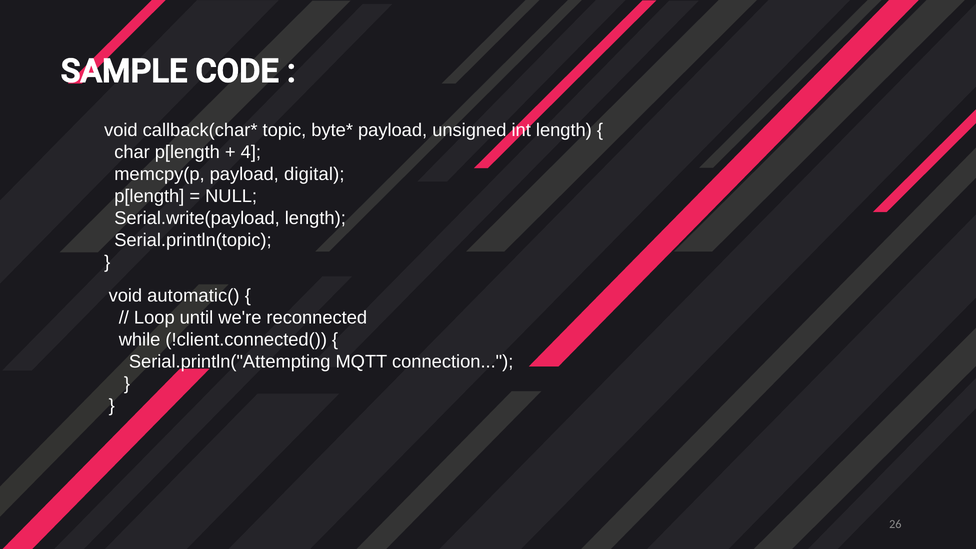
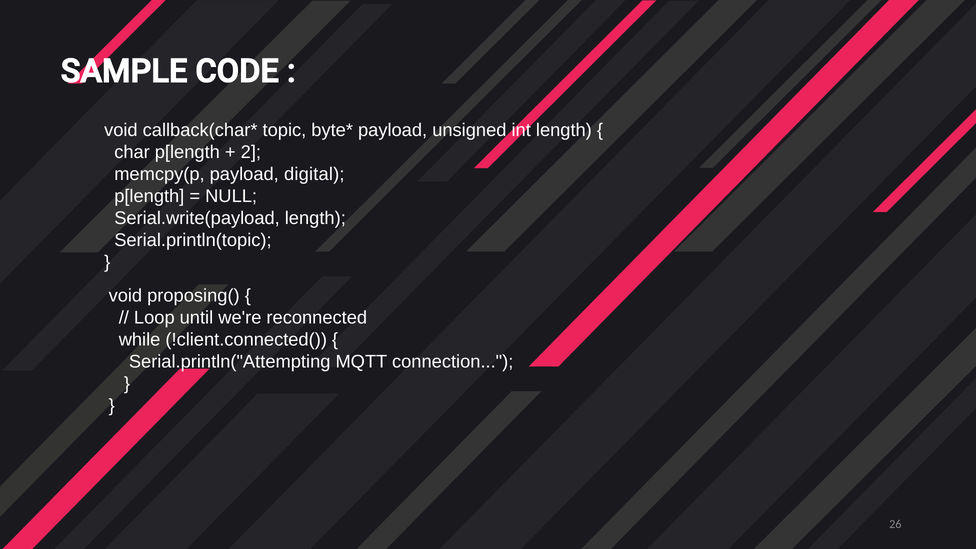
4: 4 -> 2
automatic(: automatic( -> proposing(
